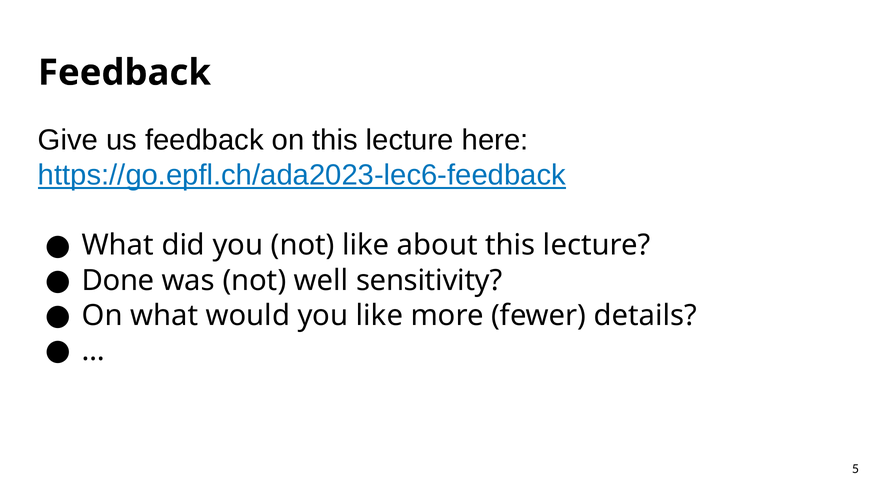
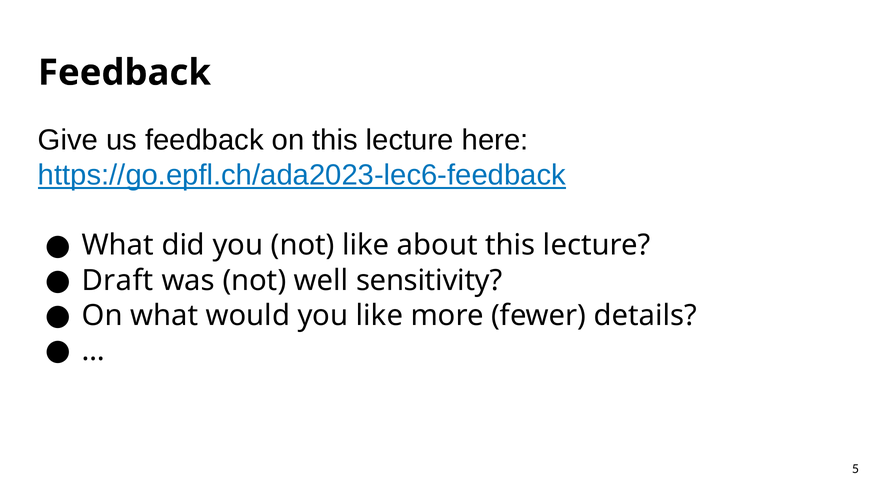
Done: Done -> Draft
